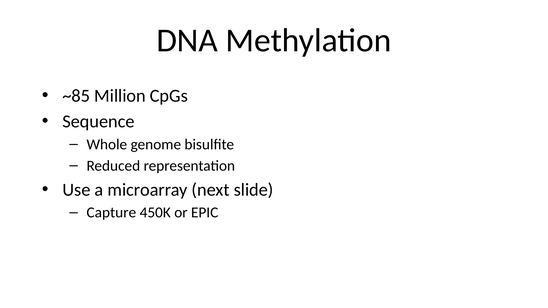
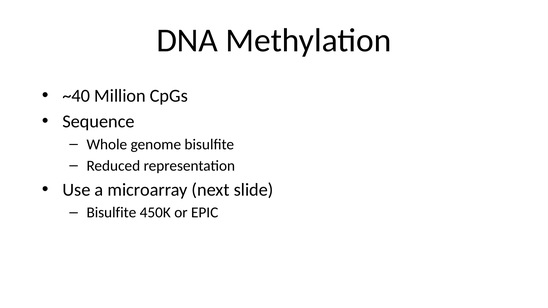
~85: ~85 -> ~40
Capture at (111, 213): Capture -> Bisulfite
